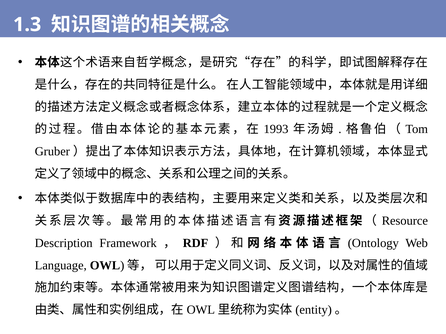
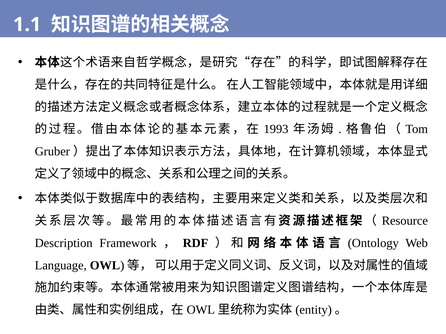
1.3: 1.3 -> 1.1
